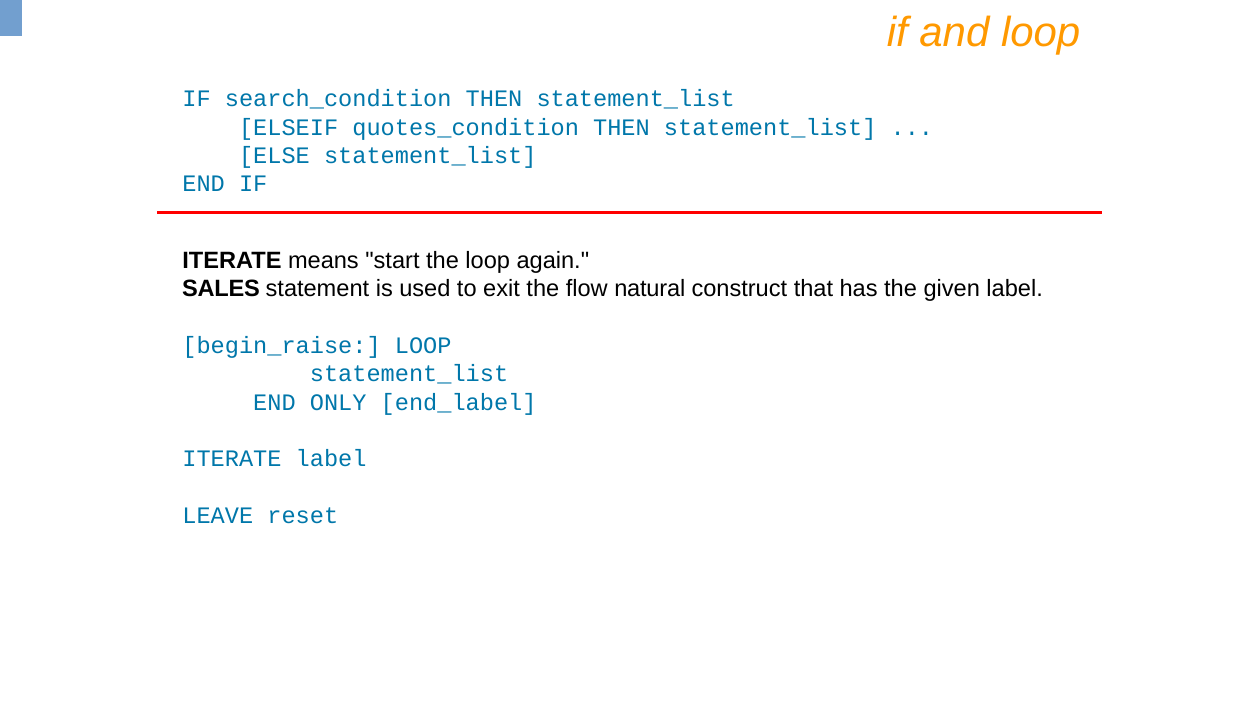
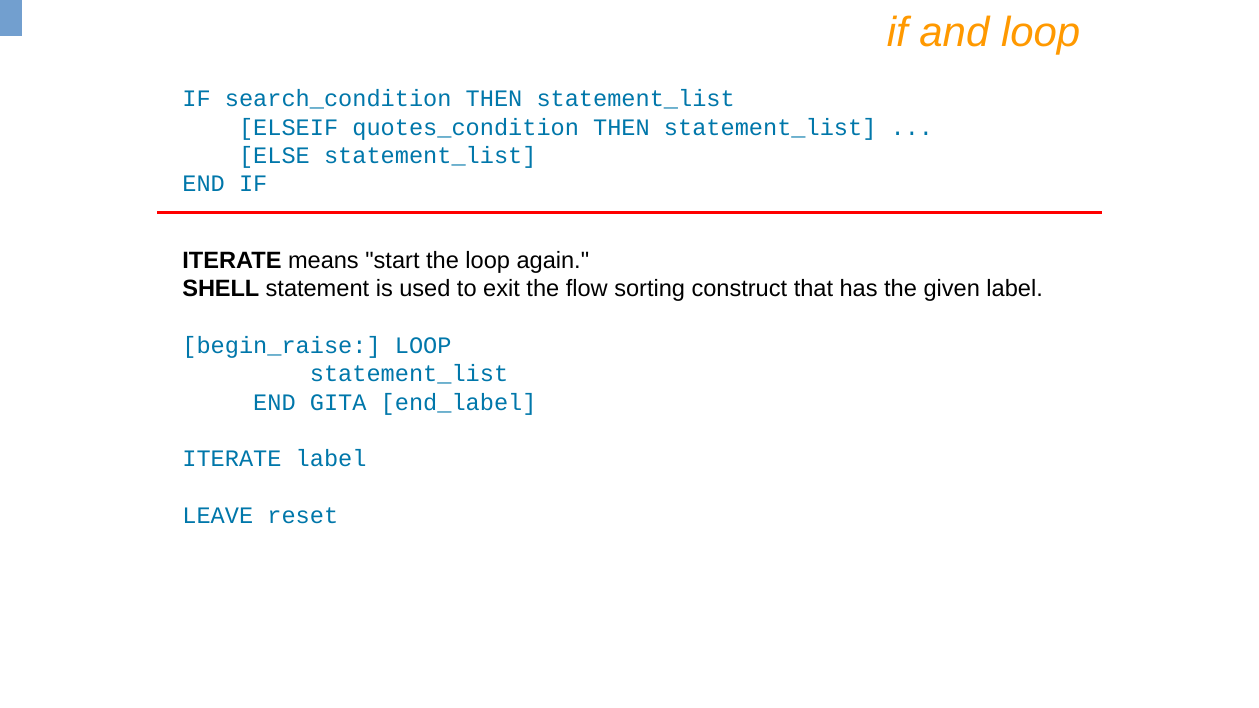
SALES: SALES -> SHELL
natural: natural -> sorting
ONLY: ONLY -> GITA
